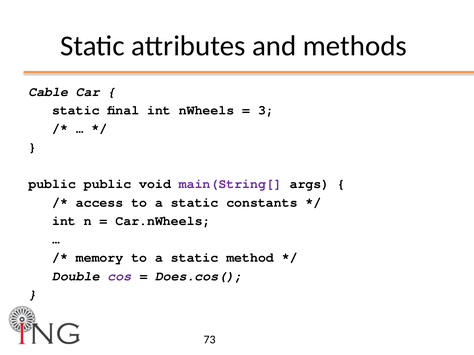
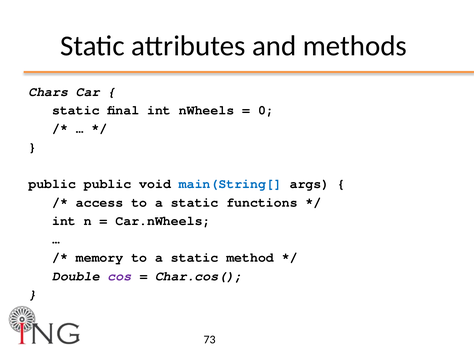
Cable: Cable -> Chars
3: 3 -> 0
main(String[ colour: purple -> blue
constants: constants -> functions
Does.cos(: Does.cos( -> Char.cos(
